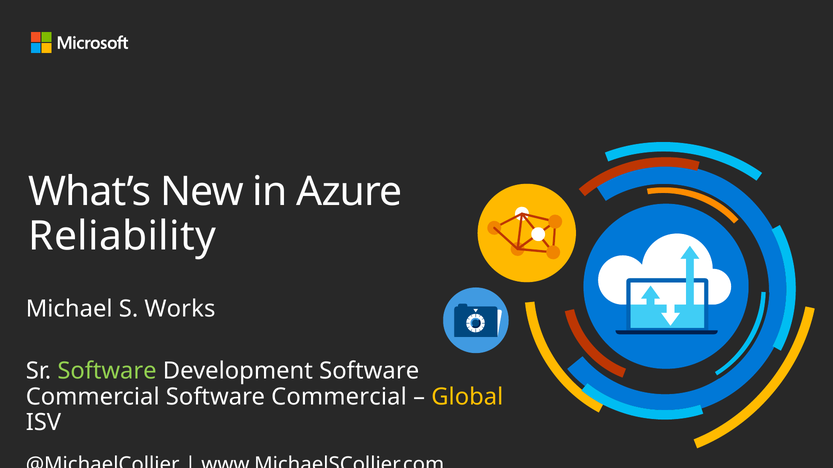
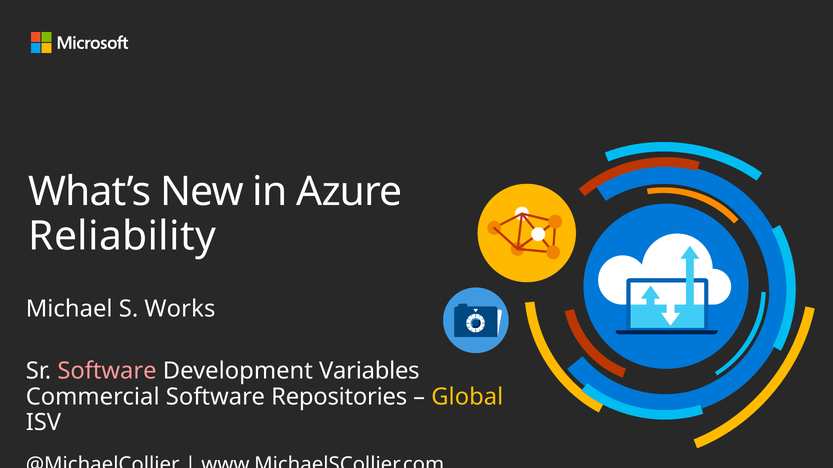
Software at (107, 372) colour: light green -> pink
Development Software: Software -> Variables
Commercial Software Commercial: Commercial -> Repositories
